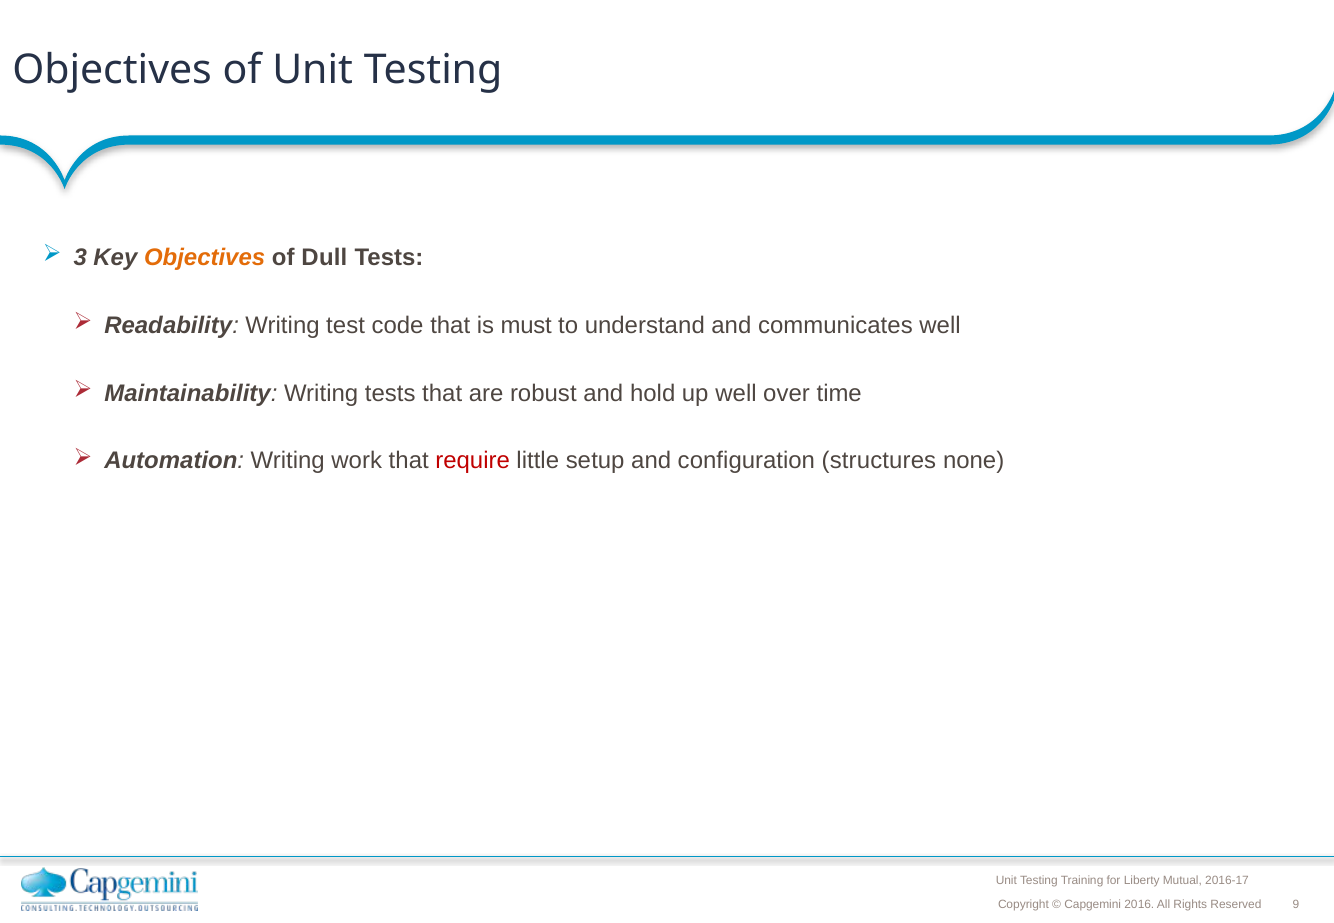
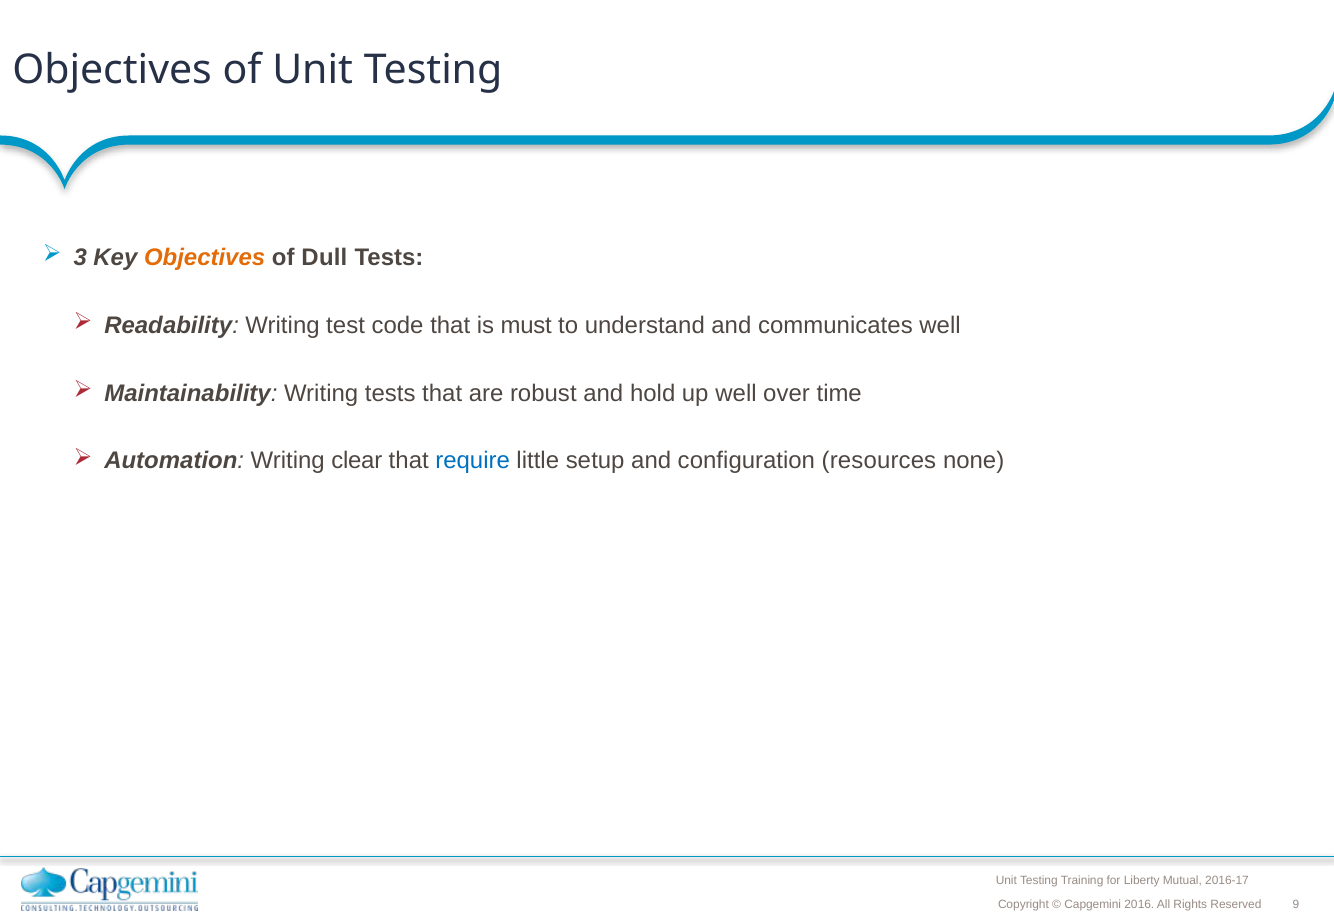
work: work -> clear
require colour: red -> blue
structures: structures -> resources
